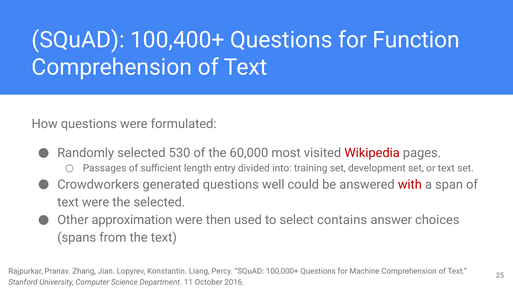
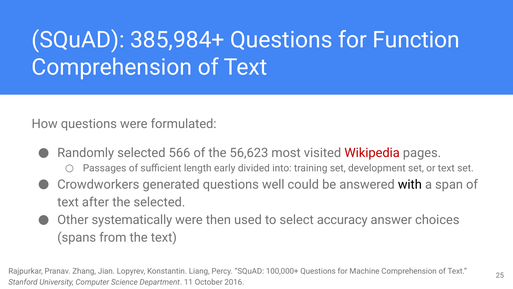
100,400+: 100,400+ -> 385,984+
530: 530 -> 566
60,000: 60,000 -> 56,623
entry: entry -> early
with colour: red -> black
text were: were -> after
approximation: approximation -> systematically
contains: contains -> accuracy
